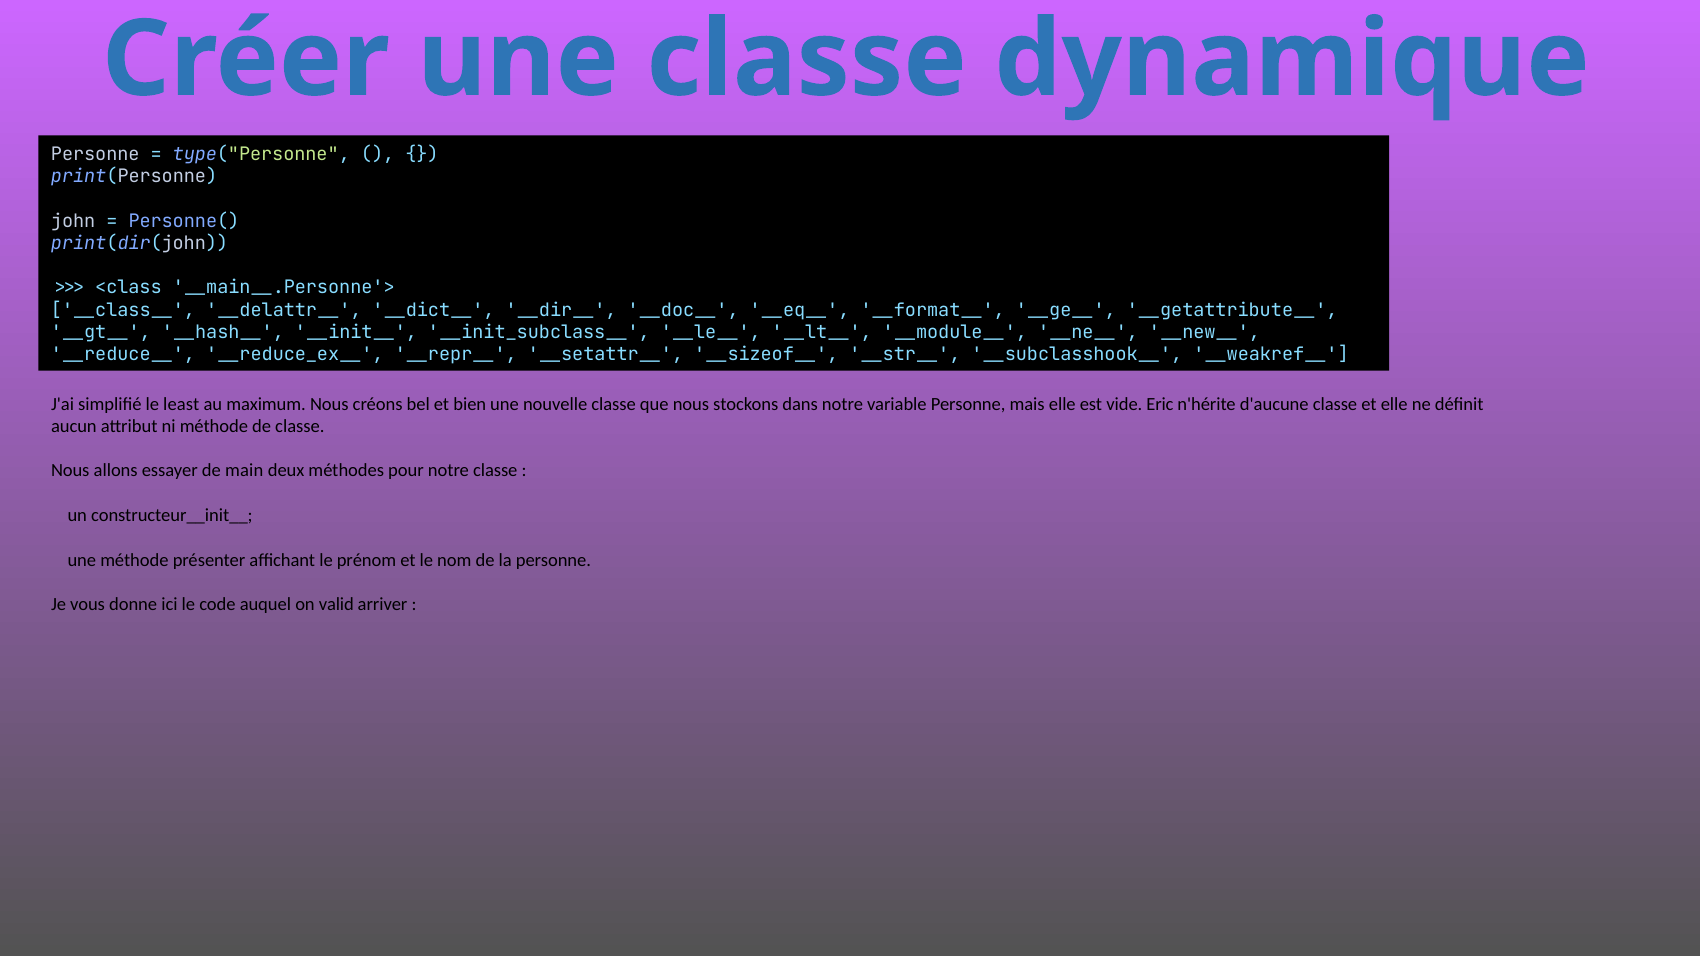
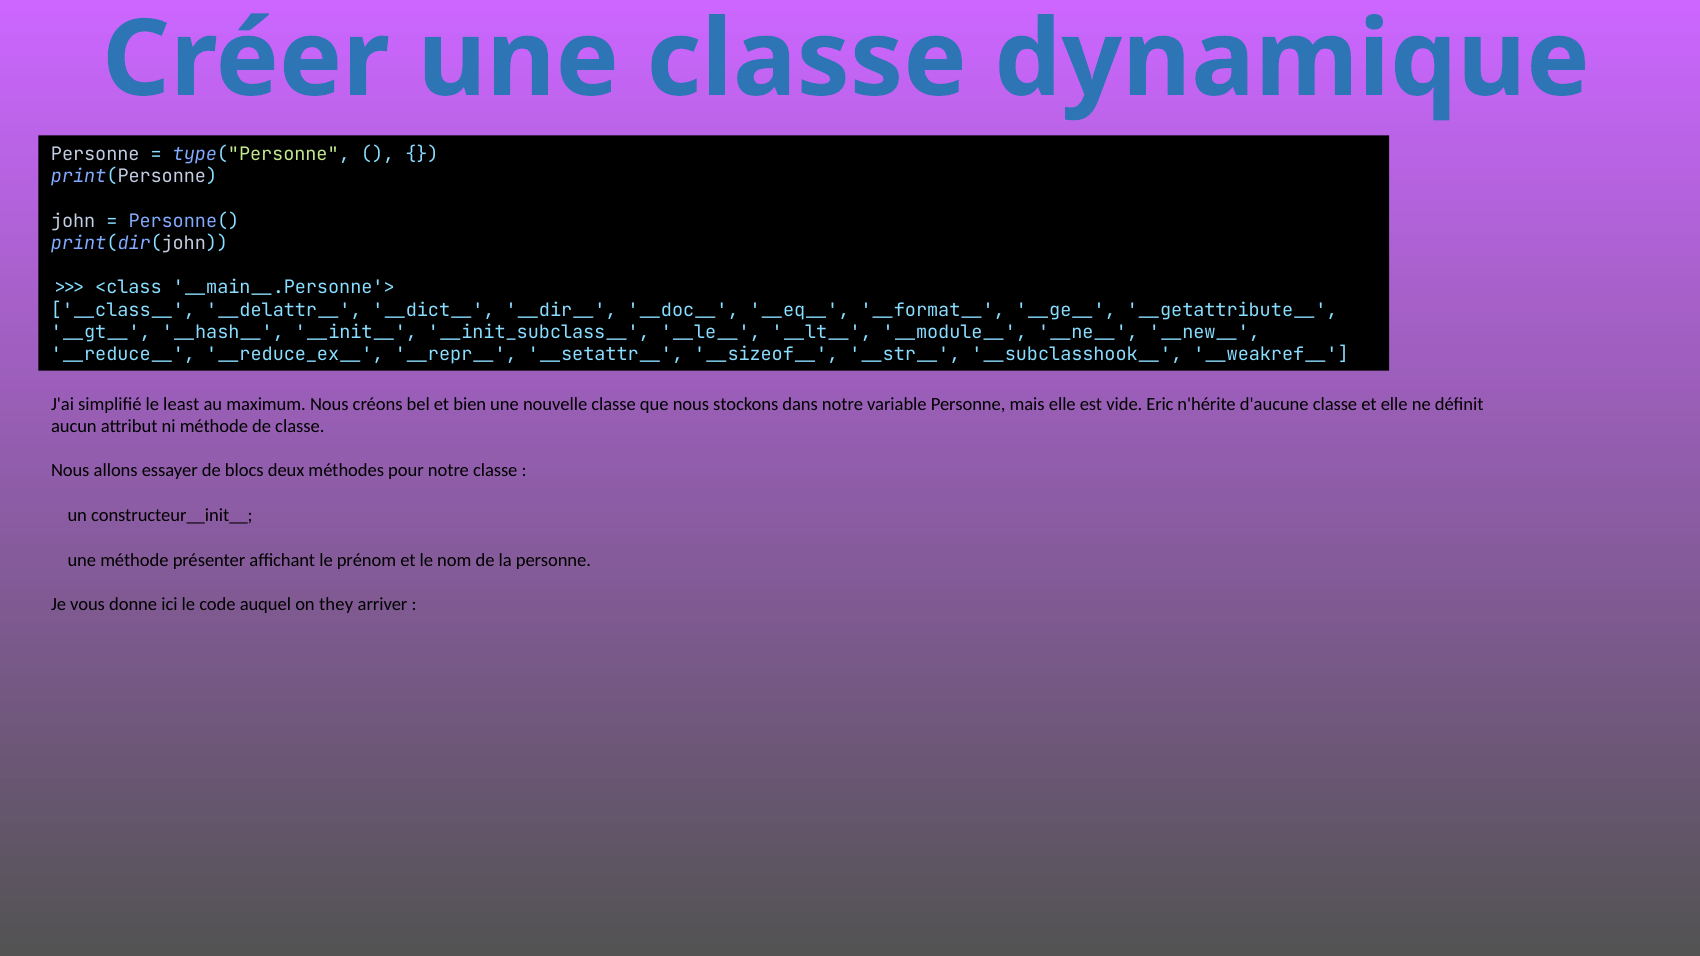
main: main -> blocs
valid: valid -> they
